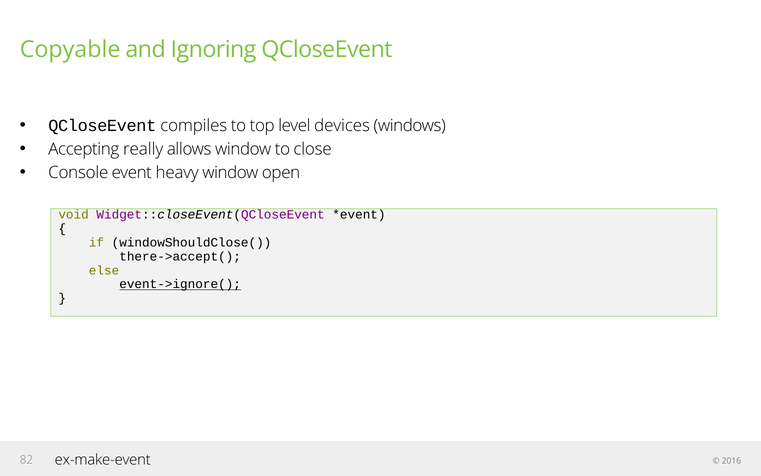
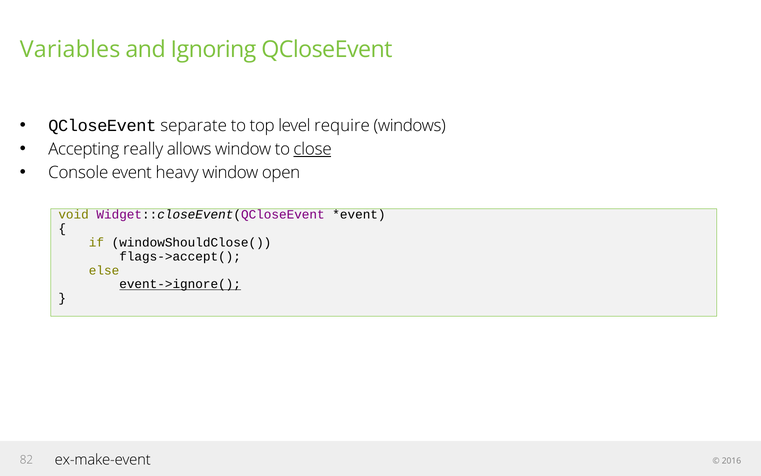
Copyable: Copyable -> Variables
compiles: compiles -> separate
devices: devices -> require
close underline: none -> present
there->accept(: there->accept( -> flags->accept(
